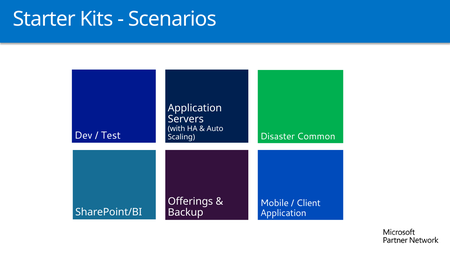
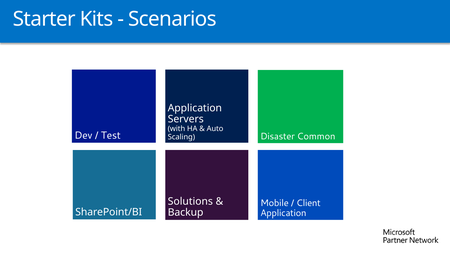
Offerings: Offerings -> Solutions
